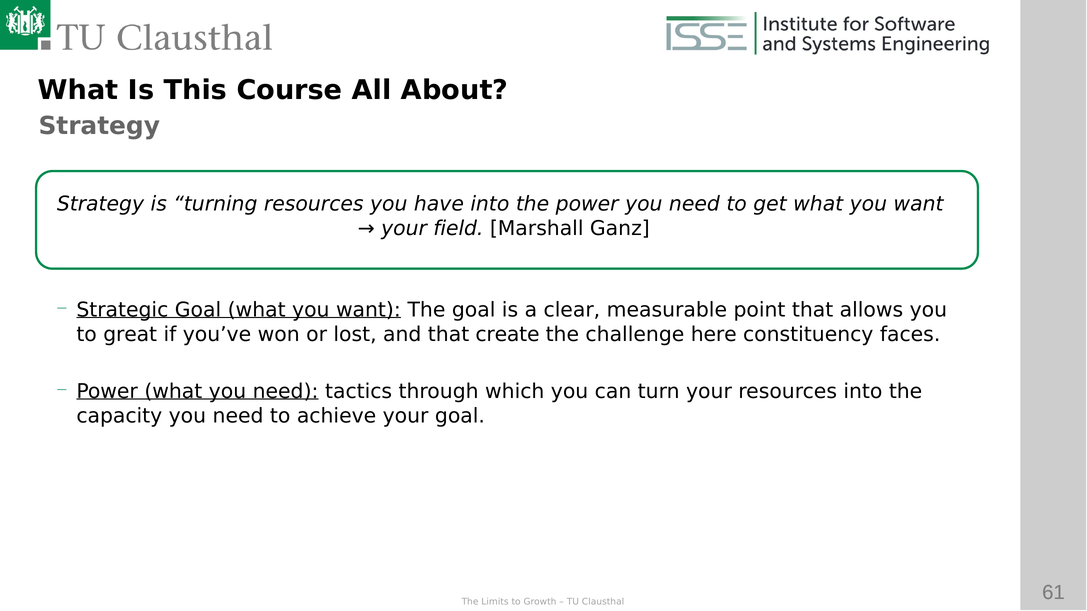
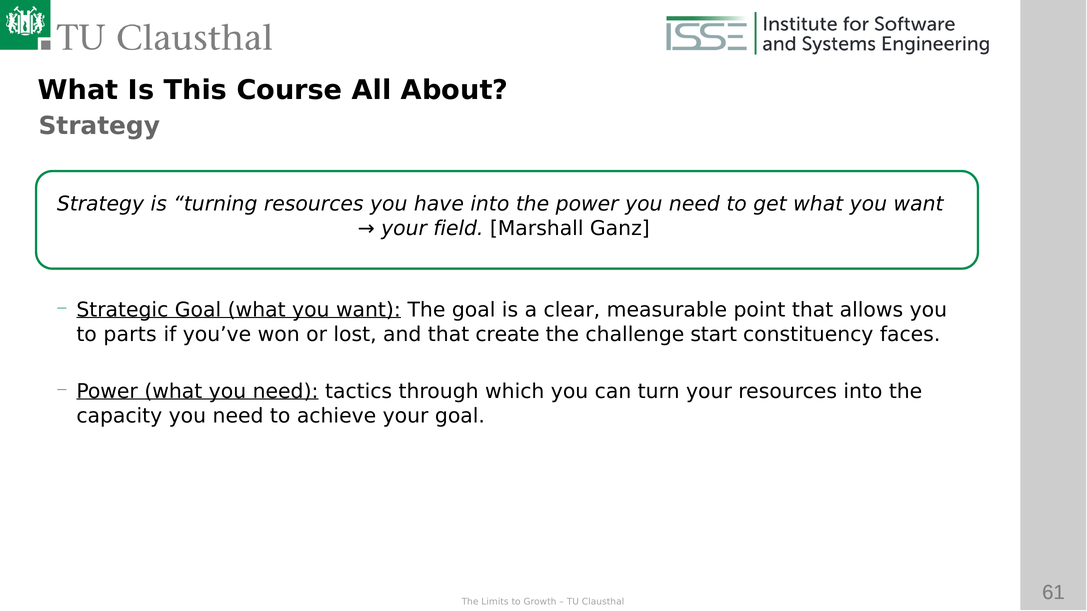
great: great -> parts
here: here -> start
